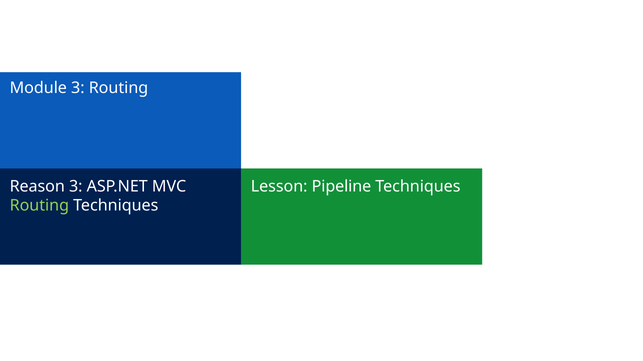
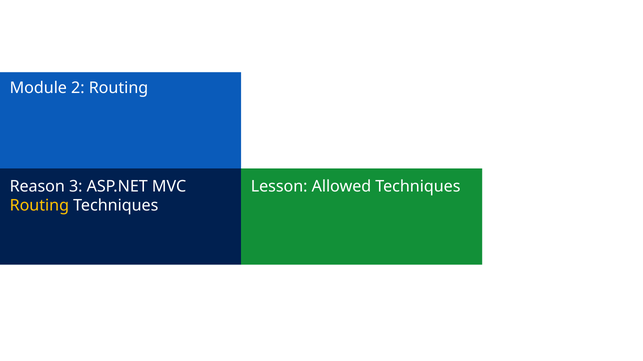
Module 3: 3 -> 2
Pipeline: Pipeline -> Allowed
Routing at (39, 206) colour: light green -> yellow
